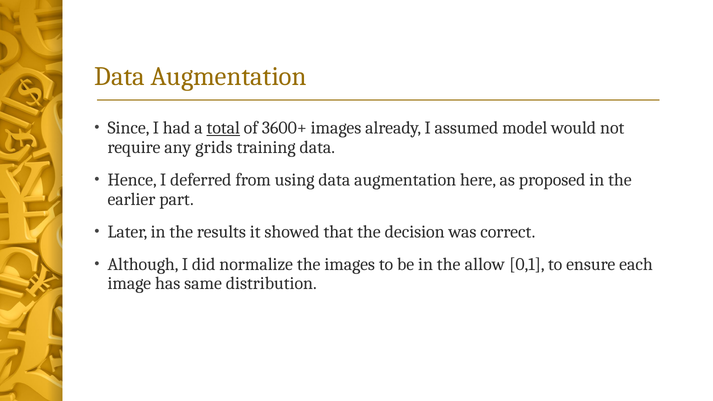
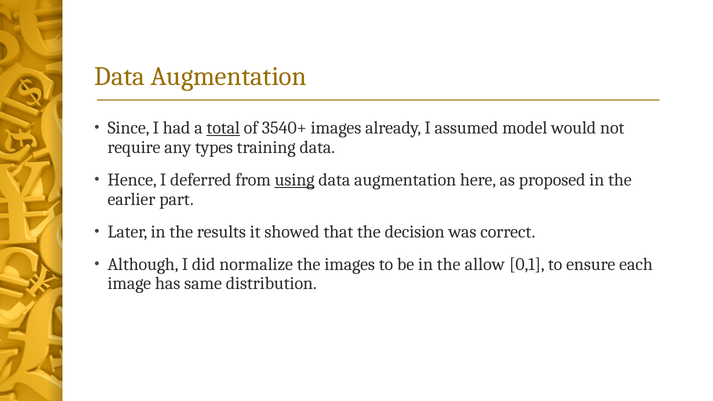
3600+: 3600+ -> 3540+
grids: grids -> types
using underline: none -> present
